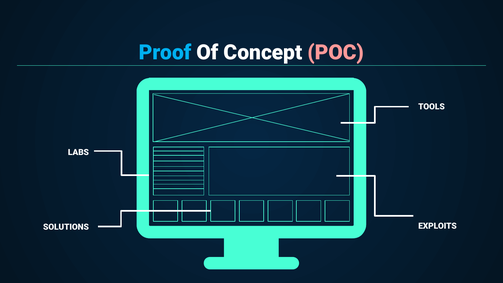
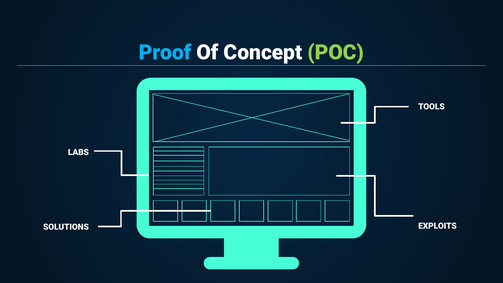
POC colour: pink -> light green
